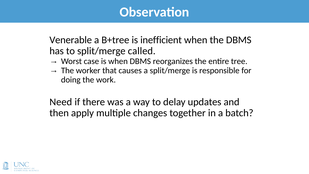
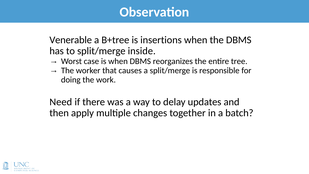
inefficient: inefficient -> insertions
called: called -> inside
